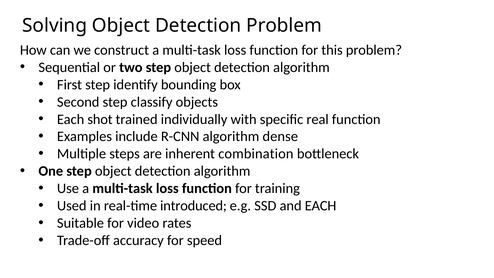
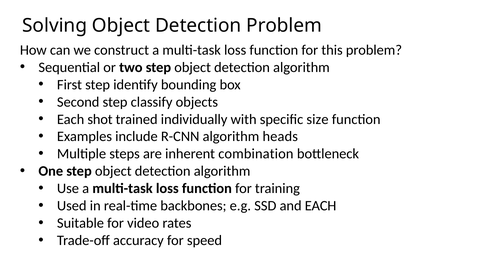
real: real -> size
dense: dense -> heads
introduced: introduced -> backbones
